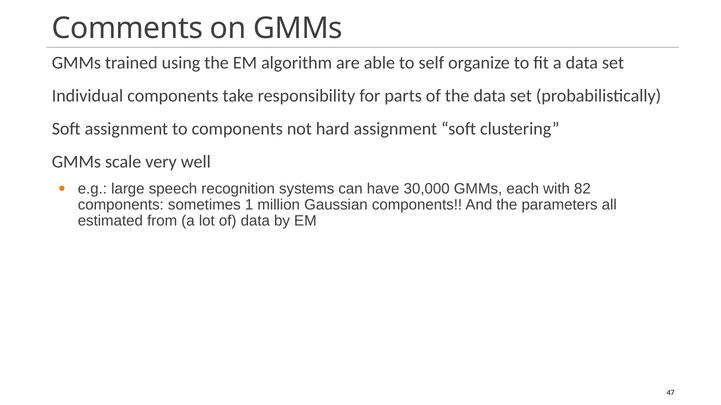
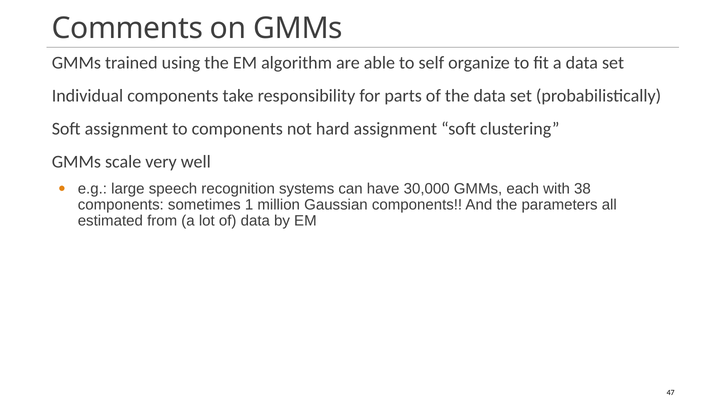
82: 82 -> 38
